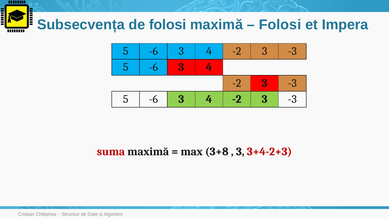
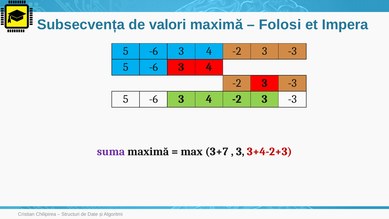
de folosi: folosi -> valori
suma colour: red -> purple
3+8: 3+8 -> 3+7
